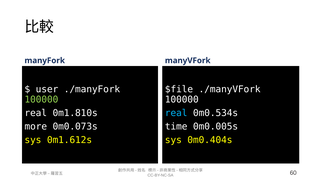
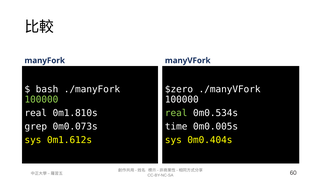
user: user -> bash
$file: $file -> $zero
real at (176, 113) colour: light blue -> light green
more: more -> grep
